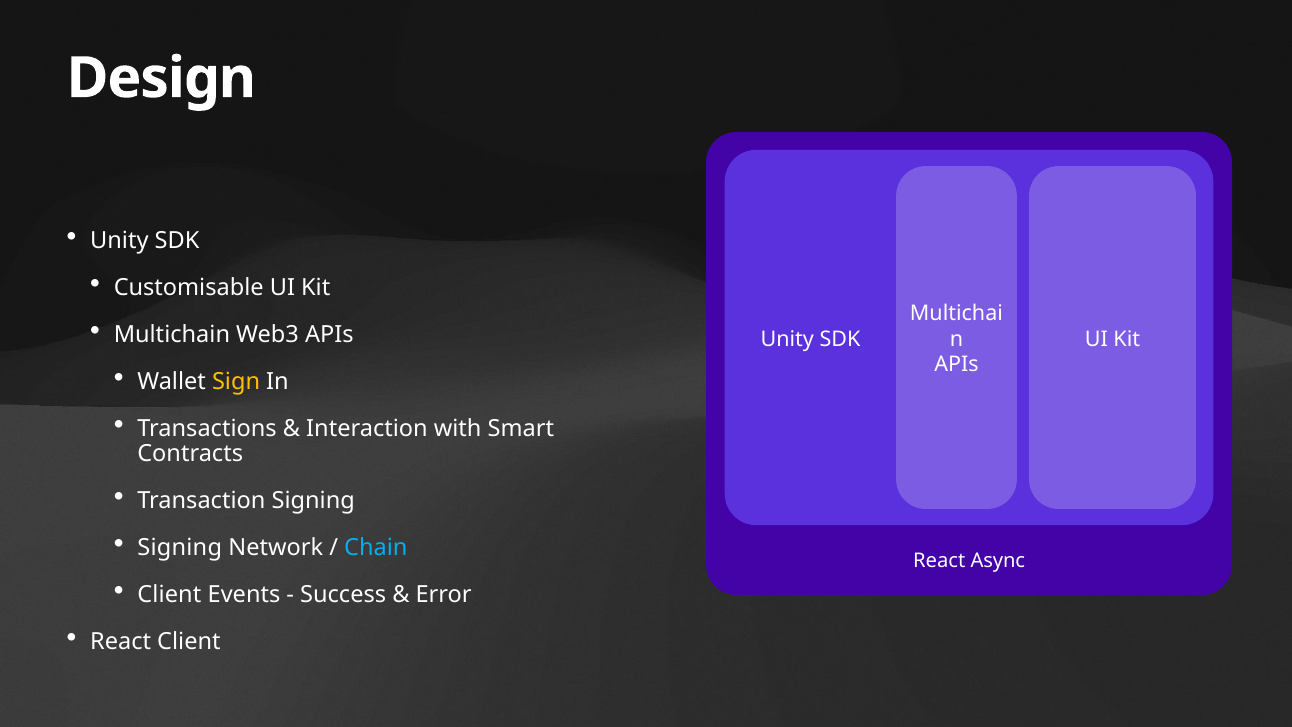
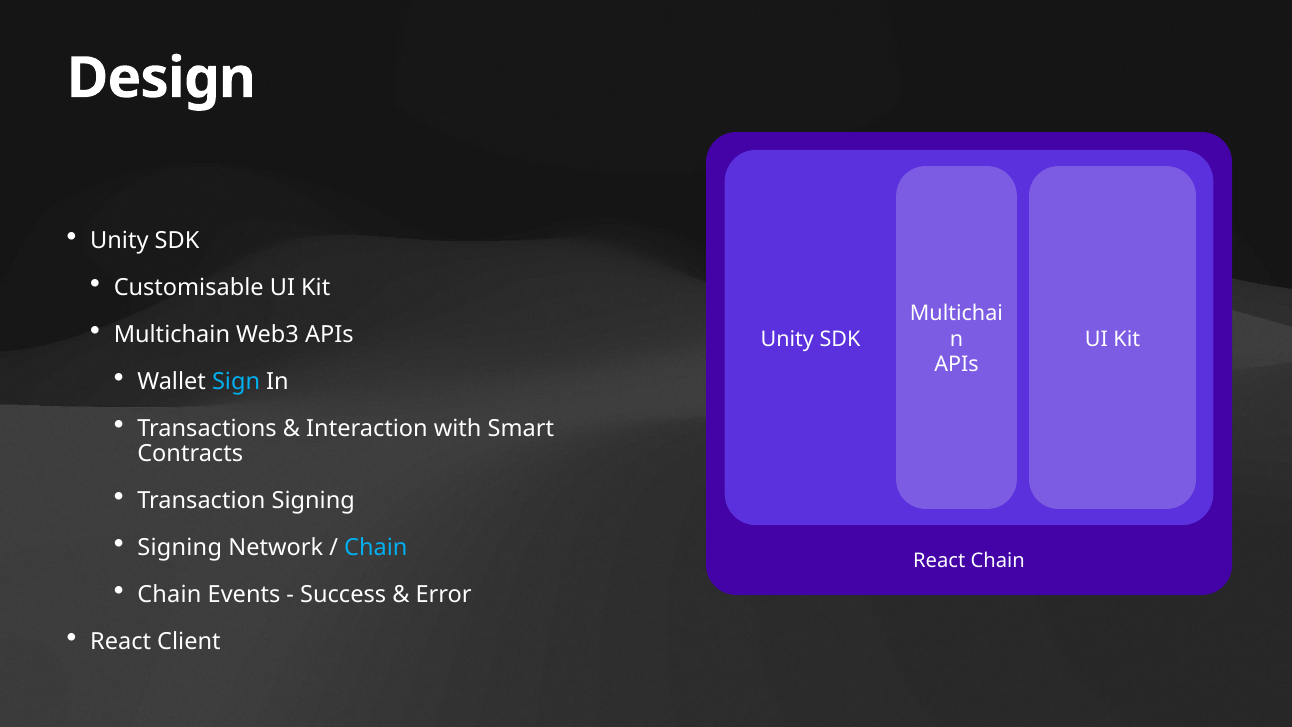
Sign colour: yellow -> light blue
React Async: Async -> Chain
Client at (169, 595): Client -> Chain
